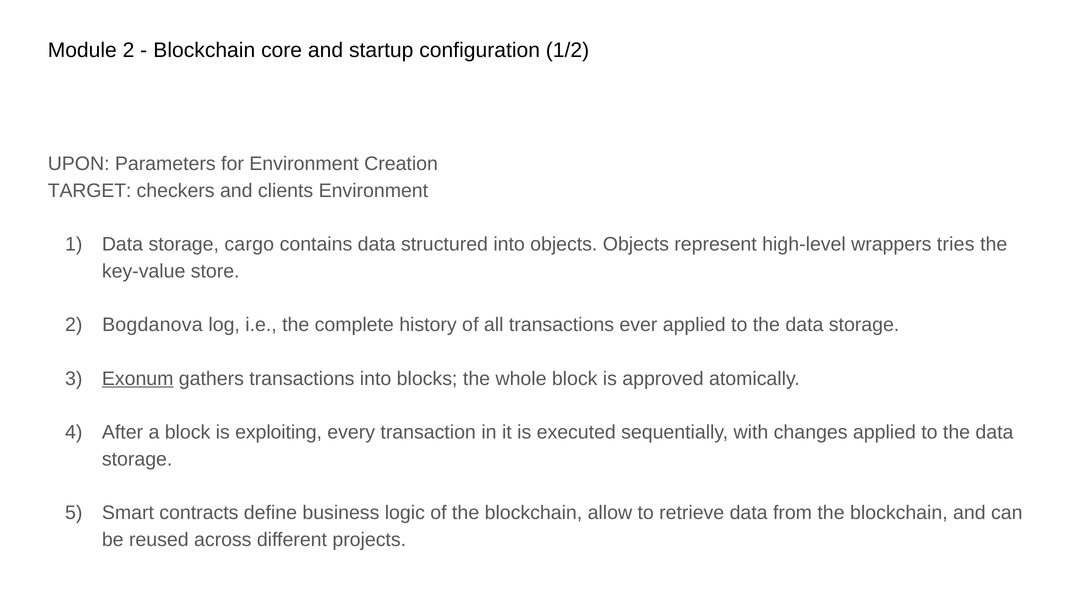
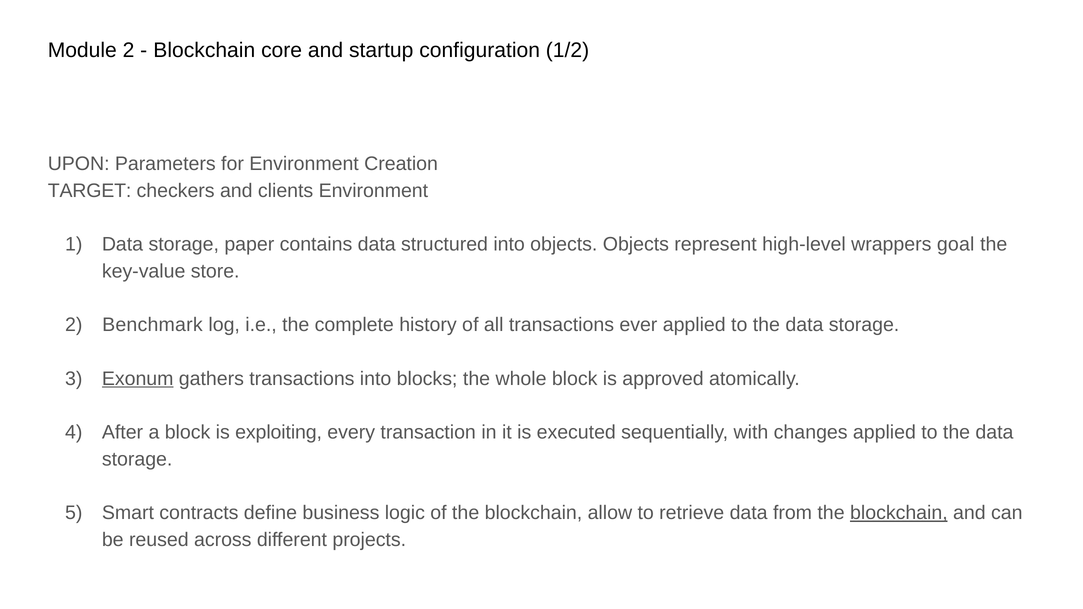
cargo: cargo -> paper
tries: tries -> goal
Bogdanova: Bogdanova -> Benchmark
blockchain at (899, 513) underline: none -> present
